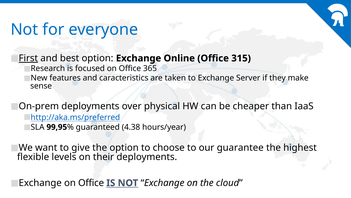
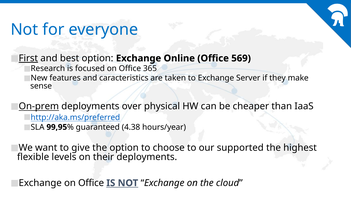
315: 315 -> 569
On-prem underline: none -> present
guarantee: guarantee -> supported
